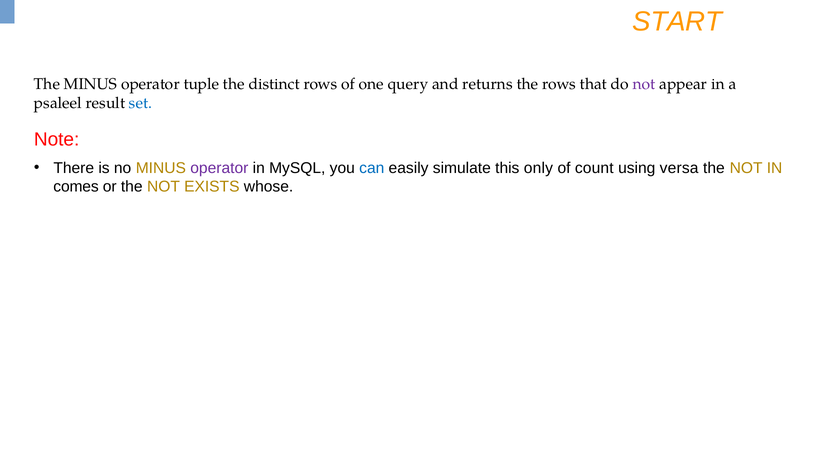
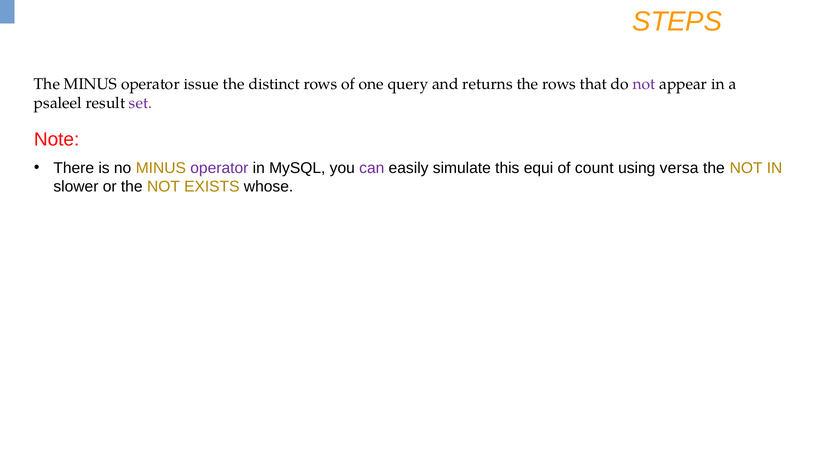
START: START -> STEPS
tuple: tuple -> issue
set colour: blue -> purple
can colour: blue -> purple
only: only -> equi
comes: comes -> slower
